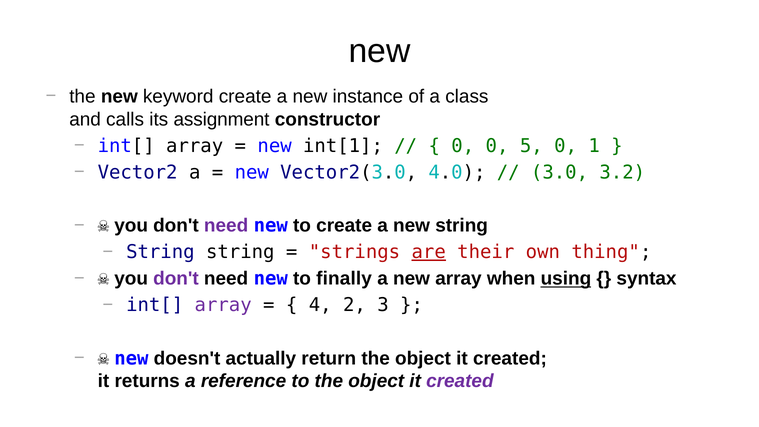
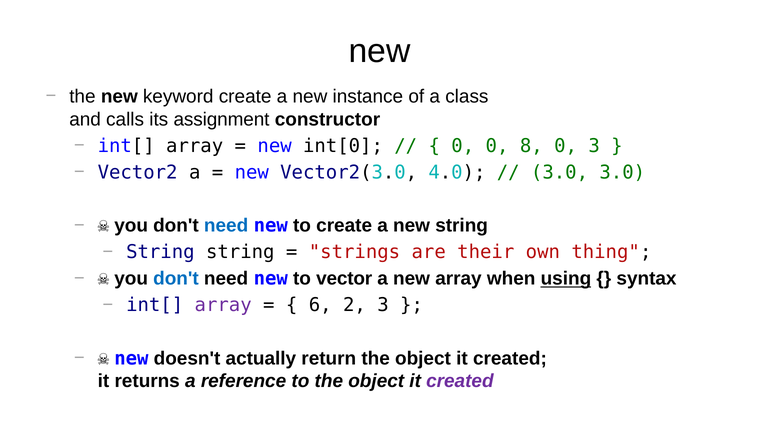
int[1: int[1 -> int[0
5: 5 -> 8
0 1: 1 -> 3
3.0 3.2: 3.2 -> 3.0
need at (226, 226) colour: purple -> blue
are underline: present -> none
don't at (176, 279) colour: purple -> blue
finally: finally -> vector
4: 4 -> 6
